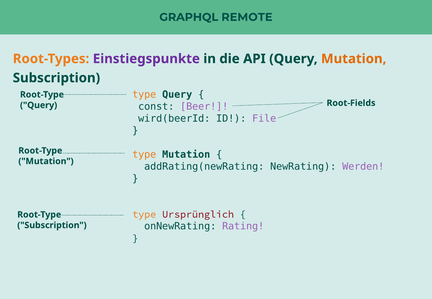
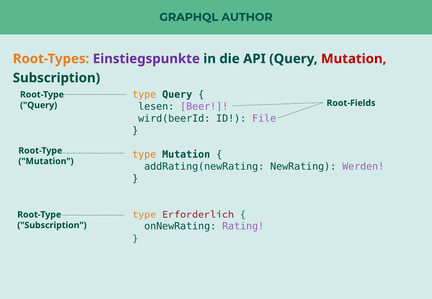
REMOTE: REMOTE -> AUTHOR
Mutation at (354, 59) colour: orange -> red
const: const -> lesen
Ursprünglich: Ursprünglich -> Erforderlich
